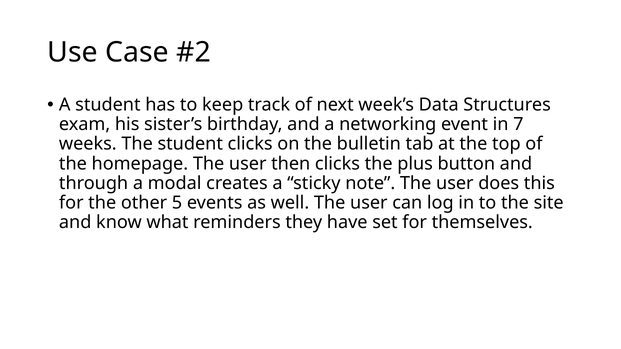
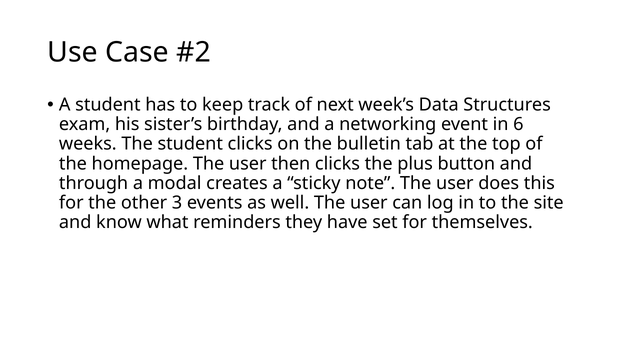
7: 7 -> 6
5: 5 -> 3
